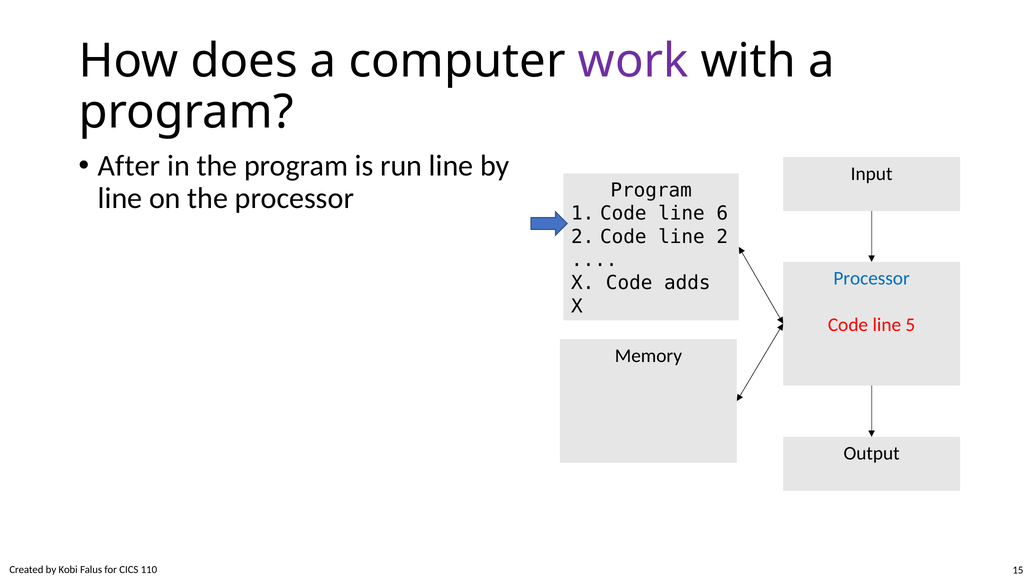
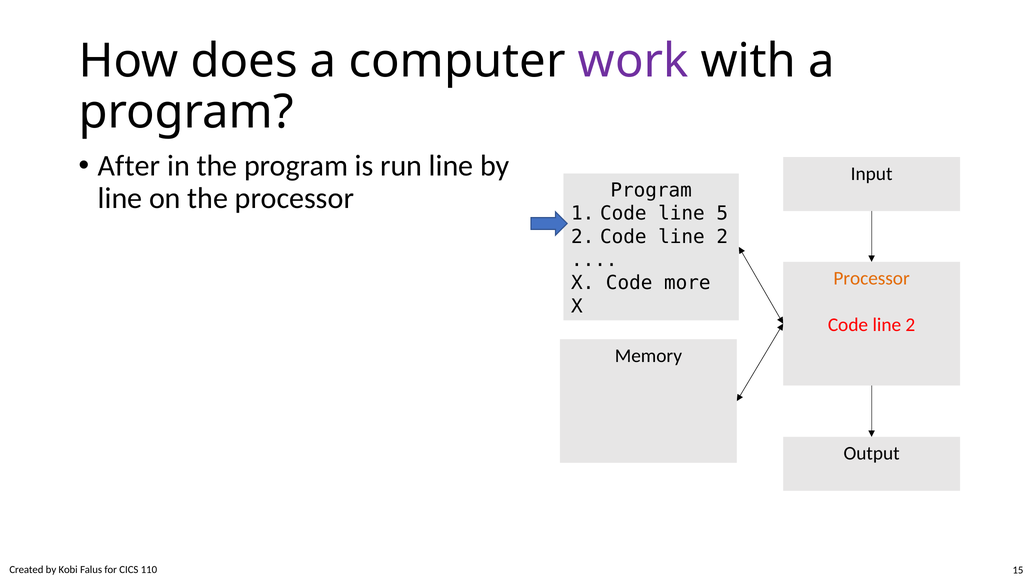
6: 6 -> 5
Processor at (872, 279) colour: blue -> orange
adds: adds -> more
5 at (910, 325): 5 -> 2
